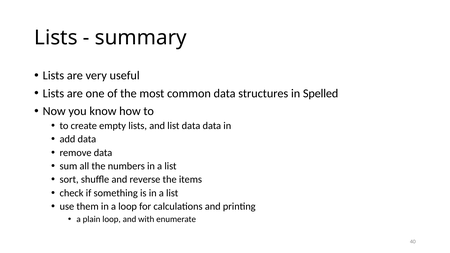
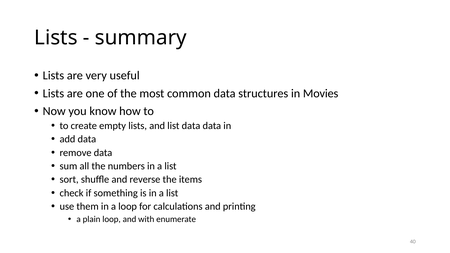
Spelled: Spelled -> Movies
